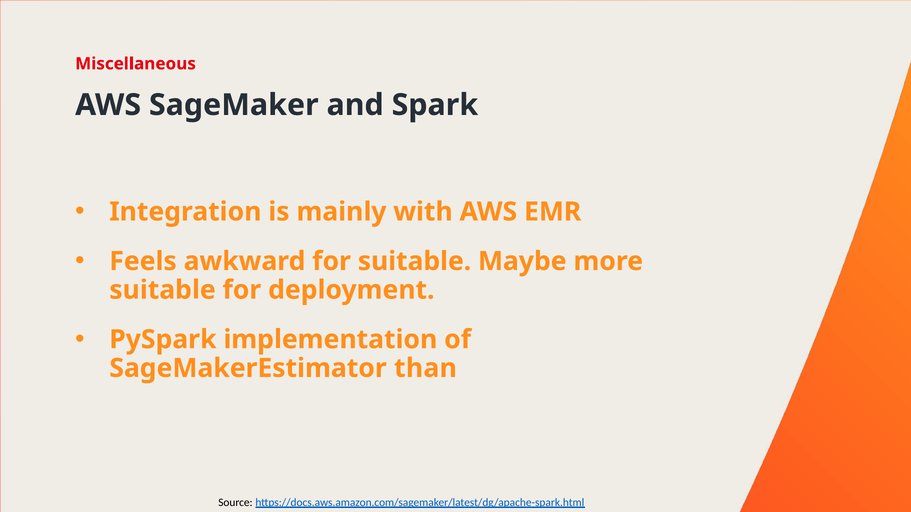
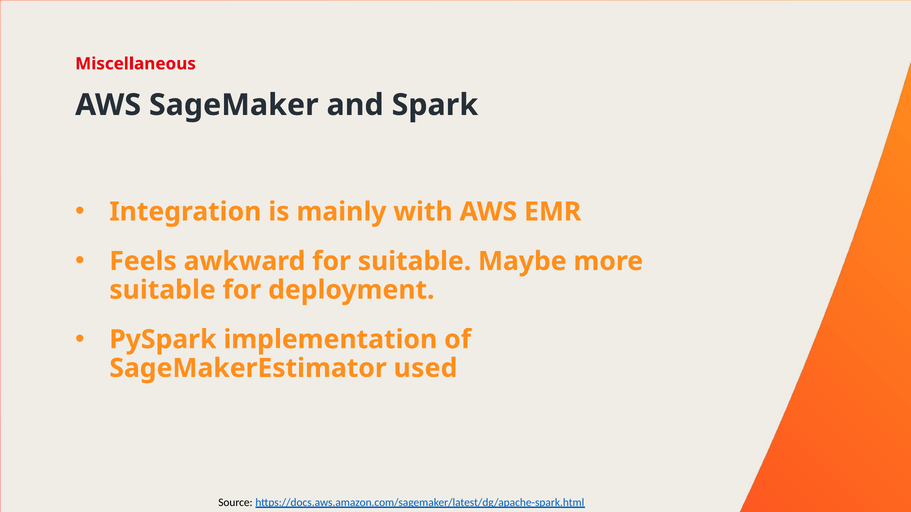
than: than -> used
